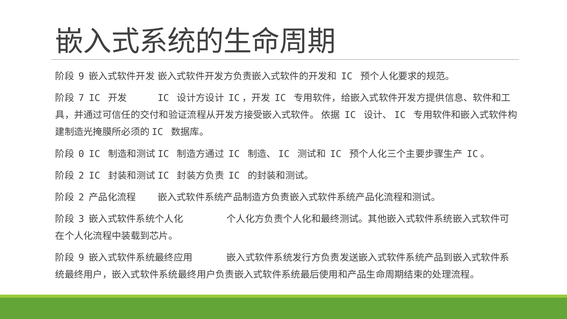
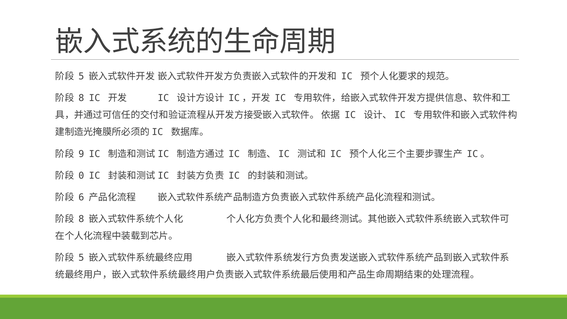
9 at (81, 76): 9 -> 5
7 at (81, 98): 7 -> 8
0: 0 -> 9
2 at (81, 176): 2 -> 0
2 at (81, 197): 2 -> 6
3 at (81, 219): 3 -> 8
9 at (81, 258): 9 -> 5
